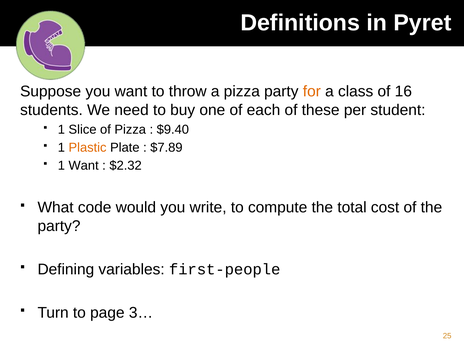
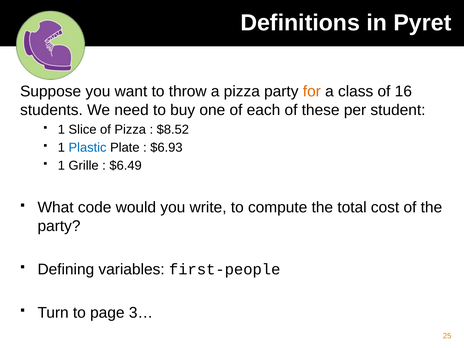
$9.40: $9.40 -> $8.52
Plastic colour: orange -> blue
$7.89: $7.89 -> $6.93
1 Want: Want -> Grille
$2.32: $2.32 -> $6.49
